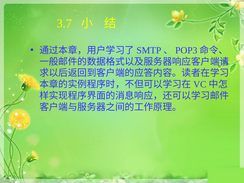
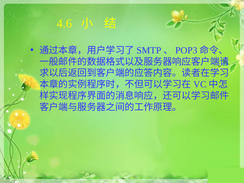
3.7: 3.7 -> 4.6
